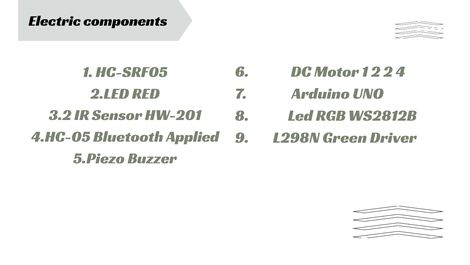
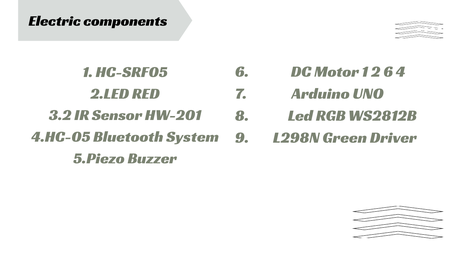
2 2: 2 -> 6
Applied: Applied -> System
